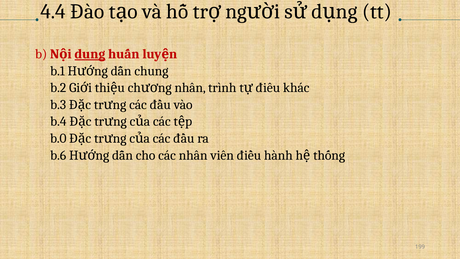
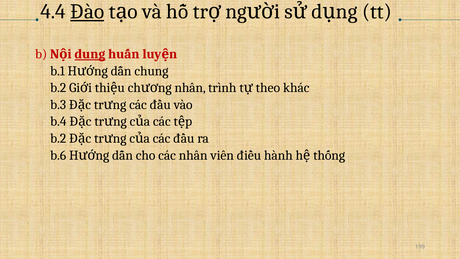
Đào underline: none -> present
điều: điều -> theo
b.0 at (58, 138): b.0 -> b.2
